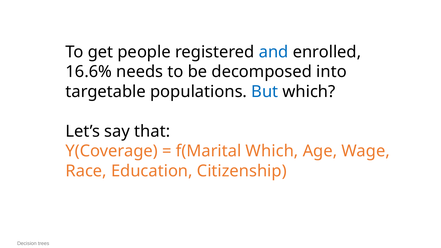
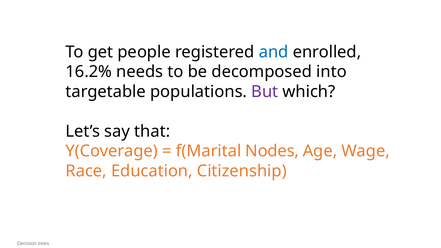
16.6%: 16.6% -> 16.2%
But colour: blue -> purple
f(Marital Which: Which -> Nodes
